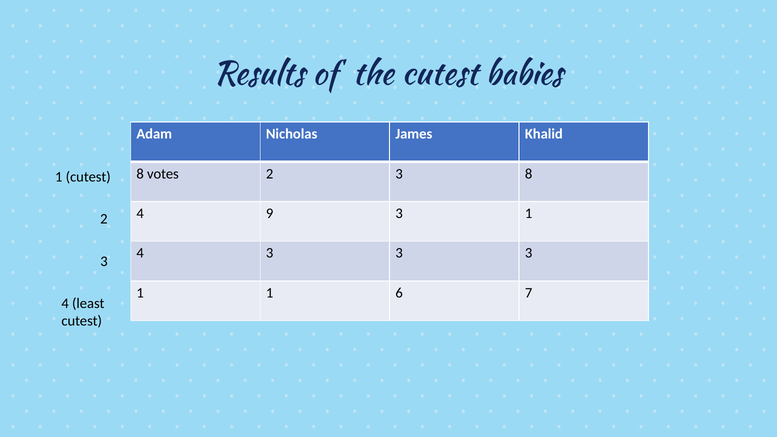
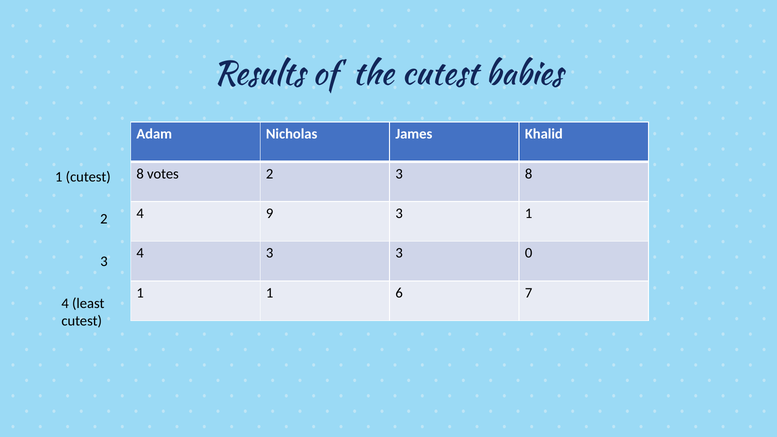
3 3 3: 3 -> 0
